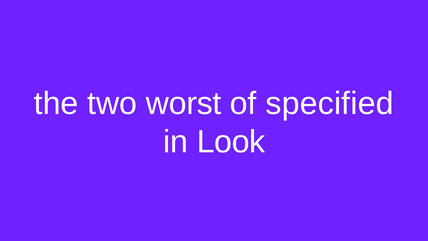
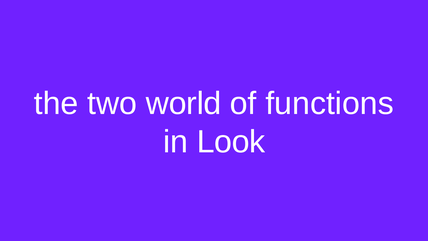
worst: worst -> world
specified: specified -> functions
